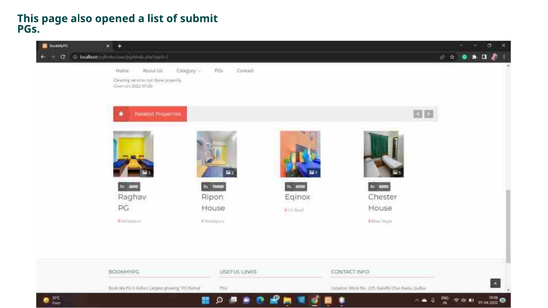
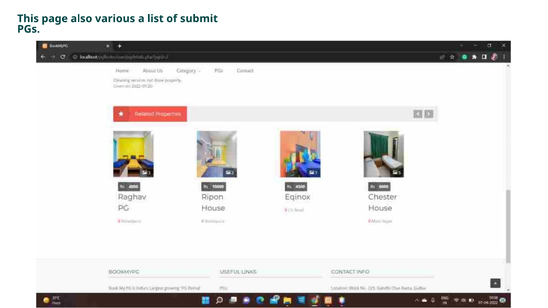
opened: opened -> various
